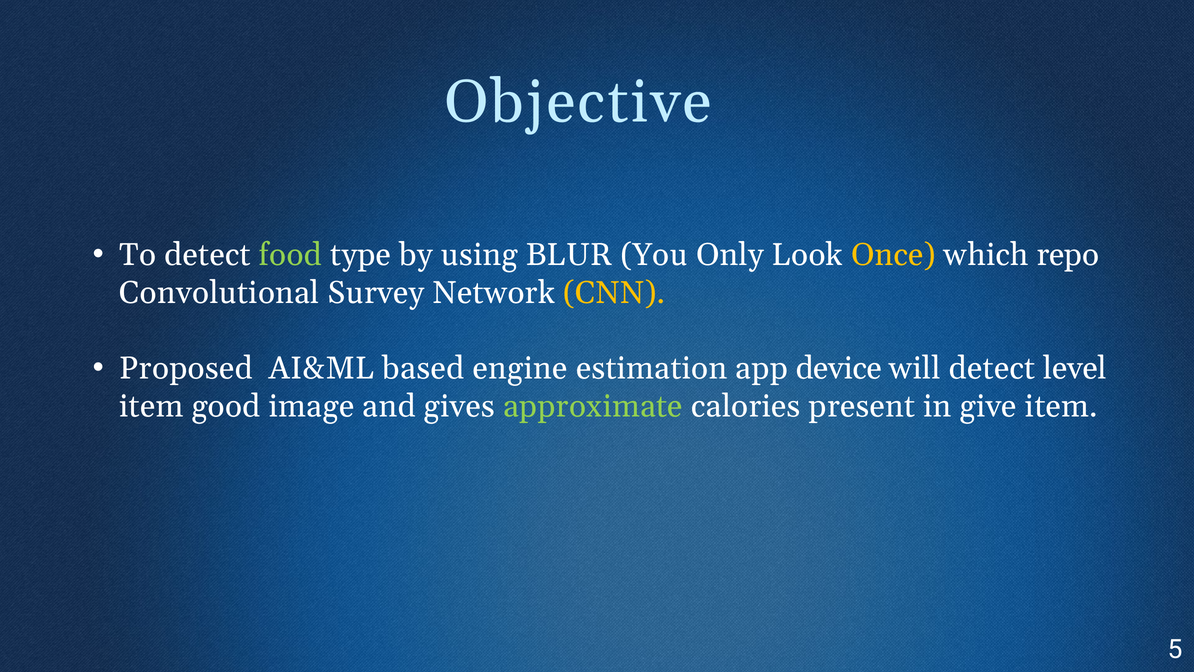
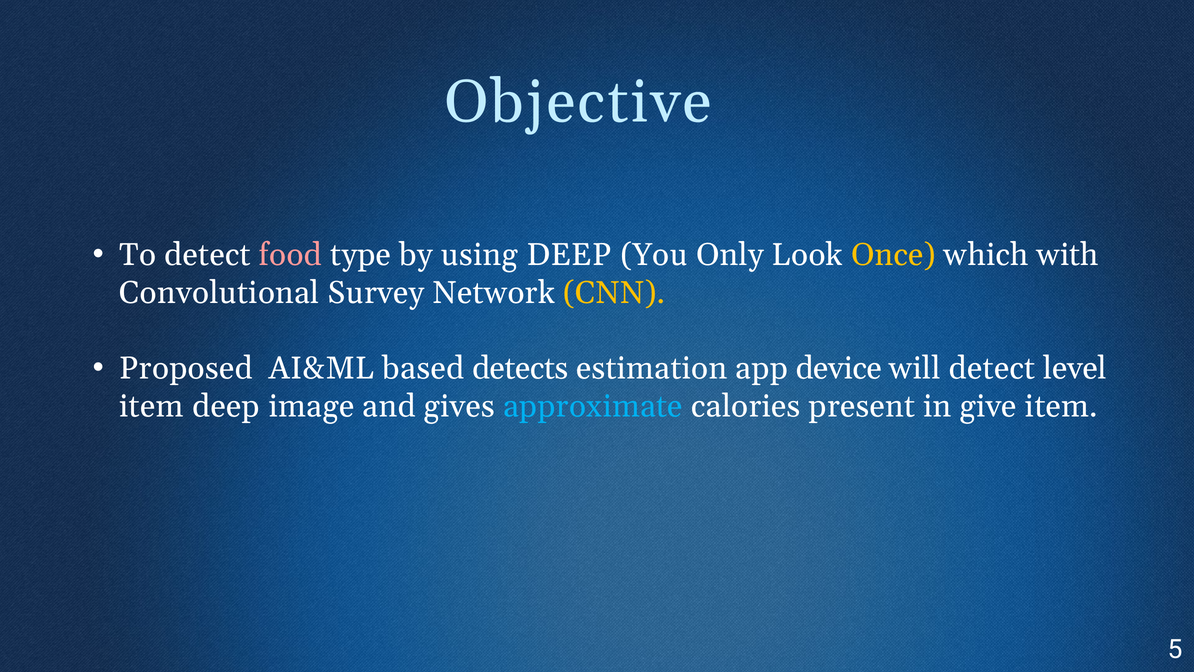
food colour: light green -> pink
using BLUR: BLUR -> DEEP
repo: repo -> with
engine: engine -> detects
item good: good -> deep
approximate colour: light green -> light blue
